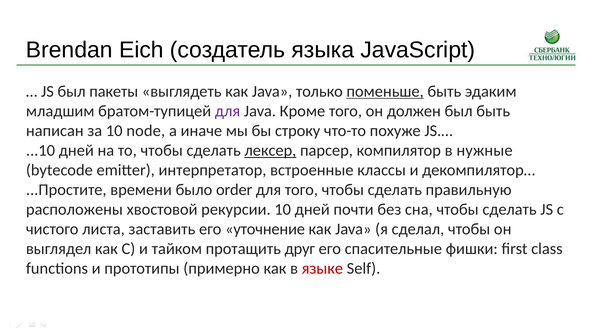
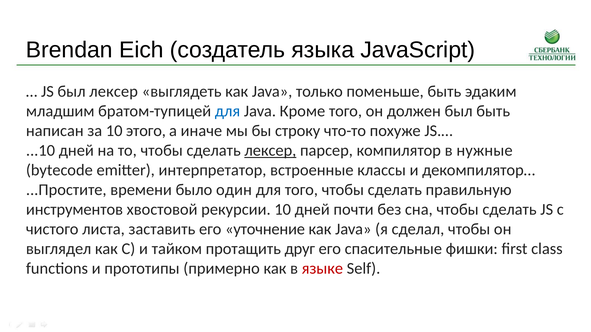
был пакеты: пакеты -> лексер
поменьше underline: present -> none
для at (228, 111) colour: purple -> blue
node: node -> этого
order: order -> один
расположены: расположены -> инструментов
